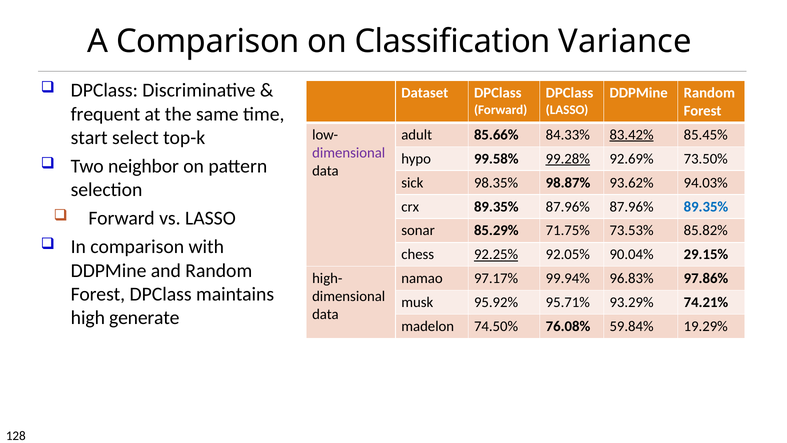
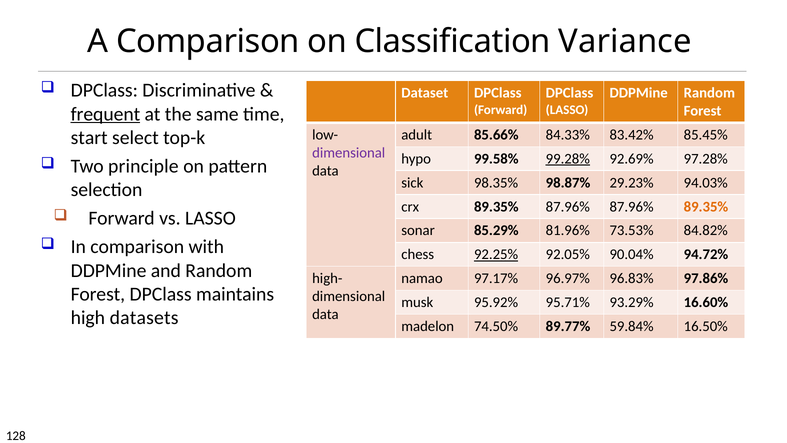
frequent underline: none -> present
83.42% underline: present -> none
73.50%: 73.50% -> 97.28%
neighbor: neighbor -> principle
93.62%: 93.62% -> 29.23%
89.35% at (706, 207) colour: blue -> orange
71.75%: 71.75% -> 81.96%
85.82%: 85.82% -> 84.82%
29.15%: 29.15% -> 94.72%
99.94%: 99.94% -> 96.97%
74.21%: 74.21% -> 16.60%
generate: generate -> datasets
76.08%: 76.08% -> 89.77%
19.29%: 19.29% -> 16.50%
